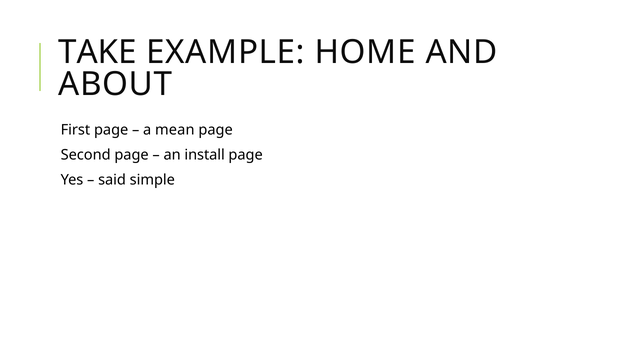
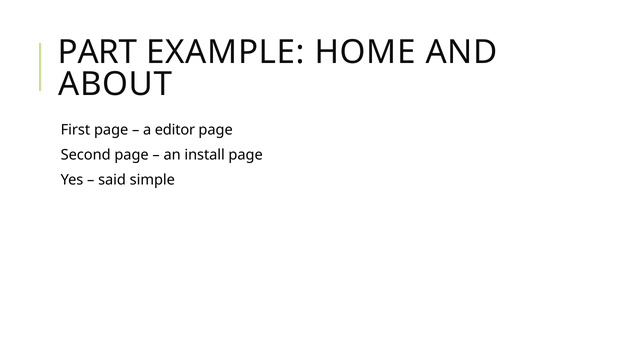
TAKE: TAKE -> PART
mean: mean -> editor
